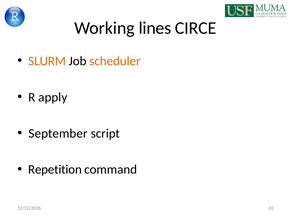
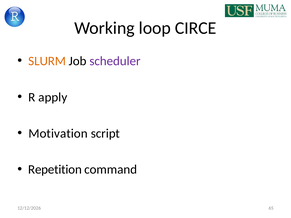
lines: lines -> loop
scheduler colour: orange -> purple
September: September -> Motivation
